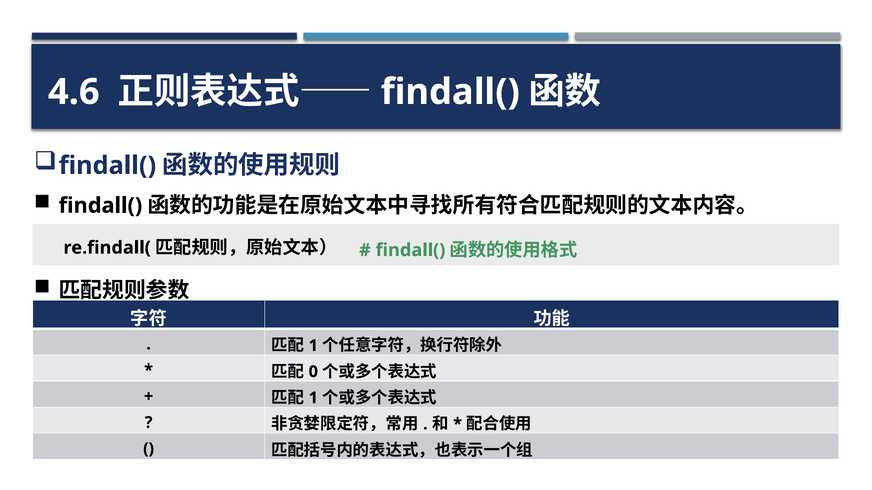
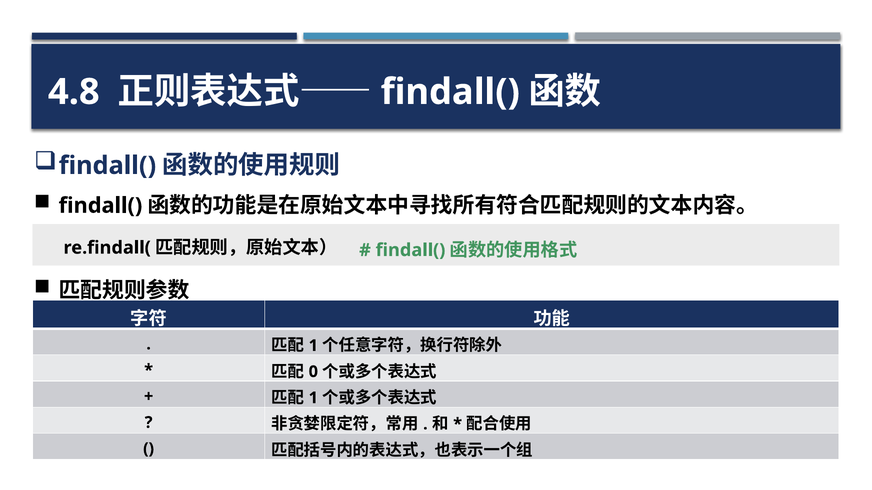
4.6: 4.6 -> 4.8
